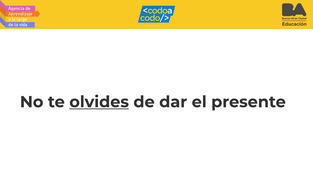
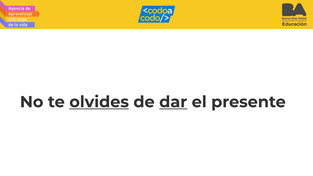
dar underline: none -> present
